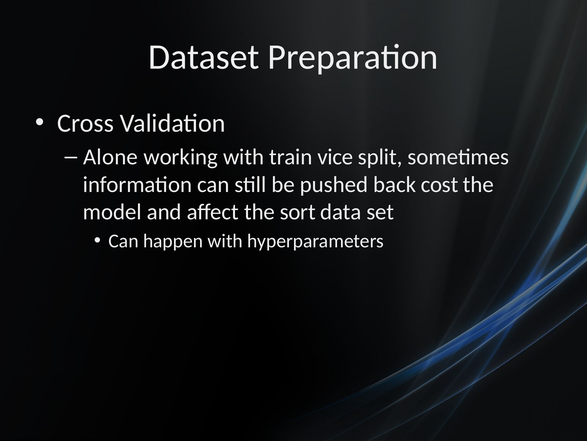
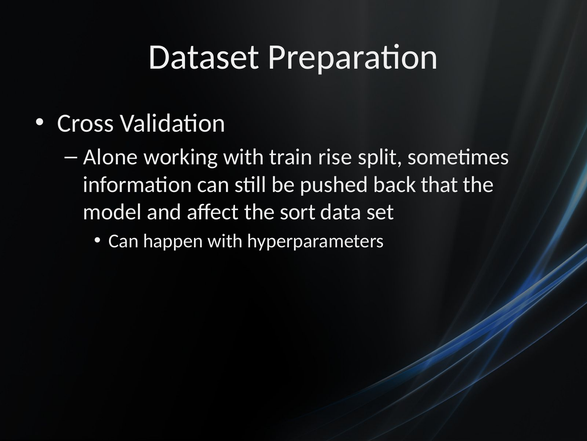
vice: vice -> rise
cost: cost -> that
